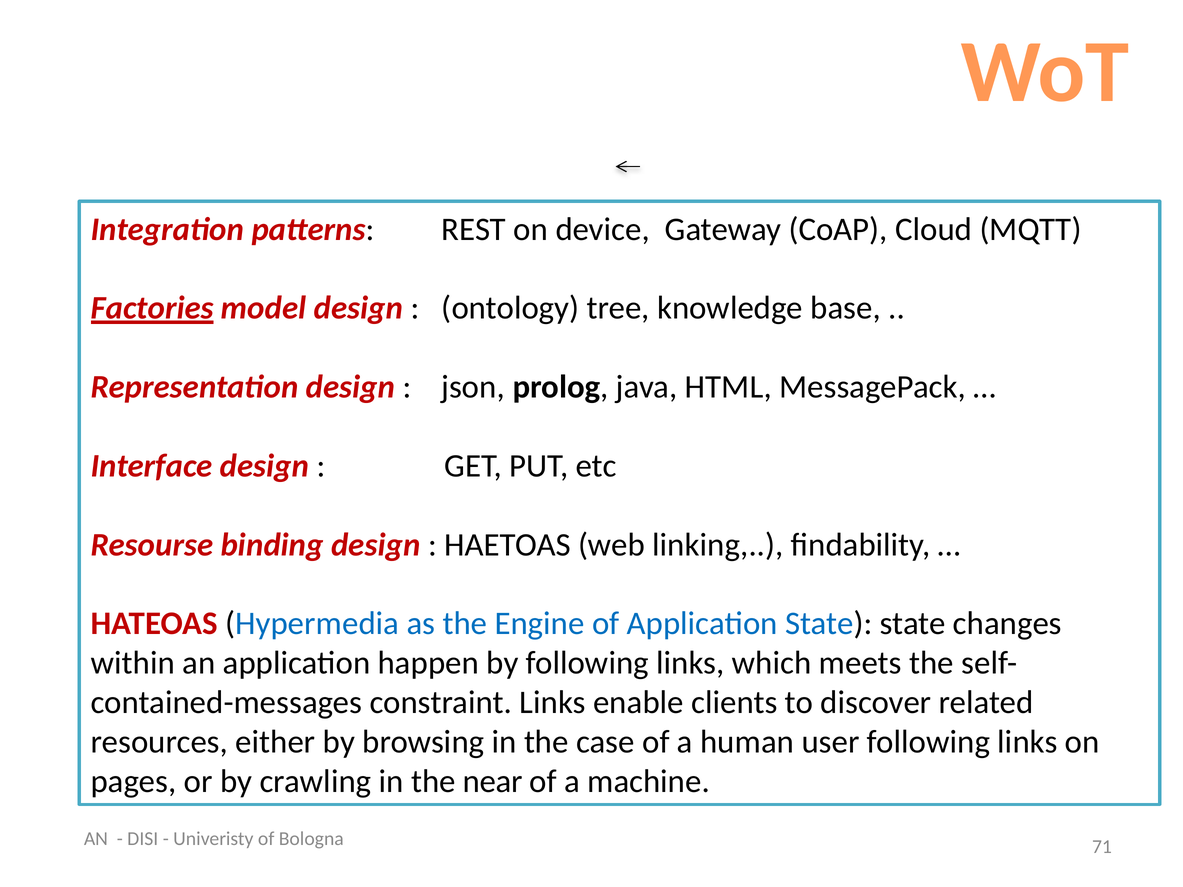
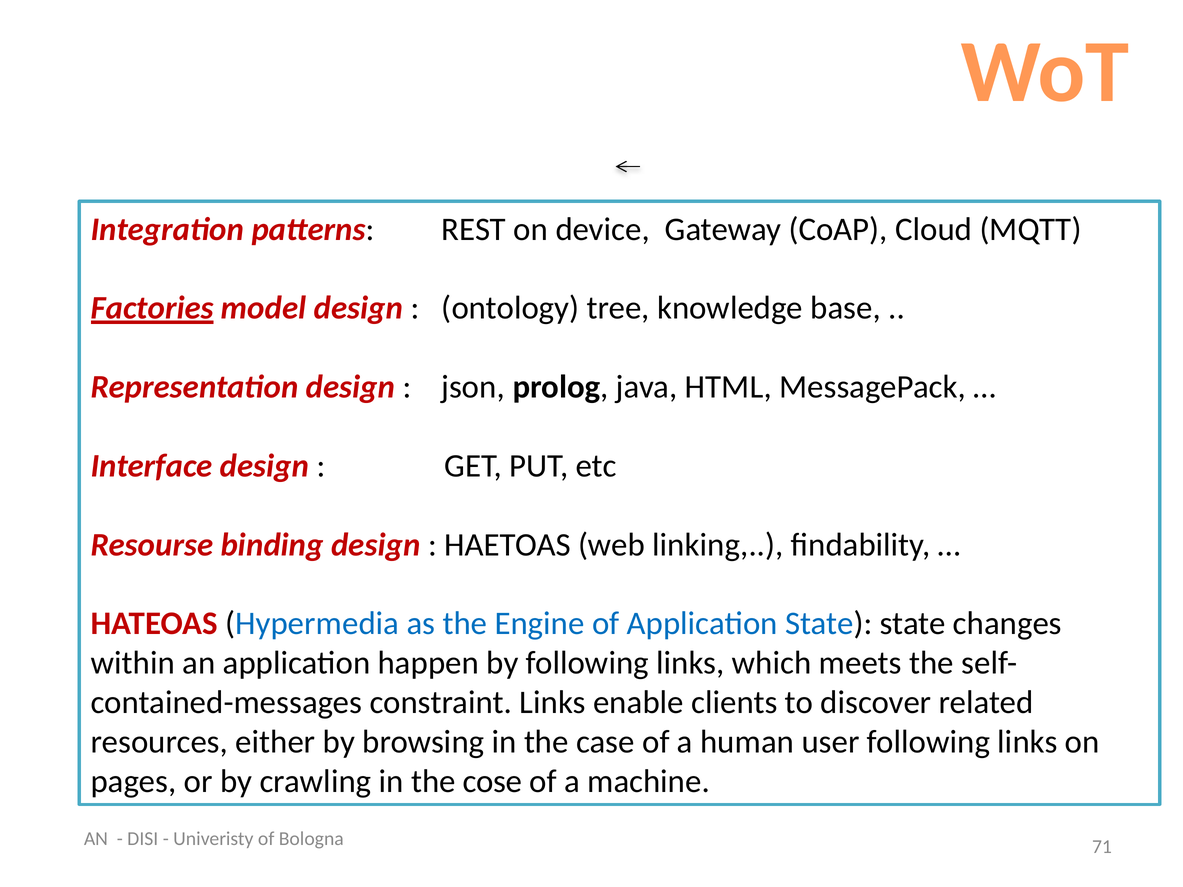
near: near -> cose
